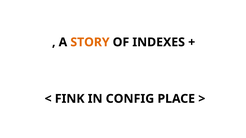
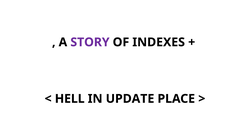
STORY colour: orange -> purple
FINK: FINK -> HELL
CONFIG: CONFIG -> UPDATE
